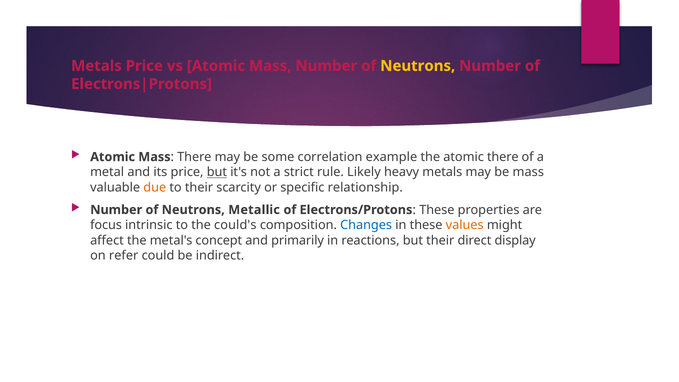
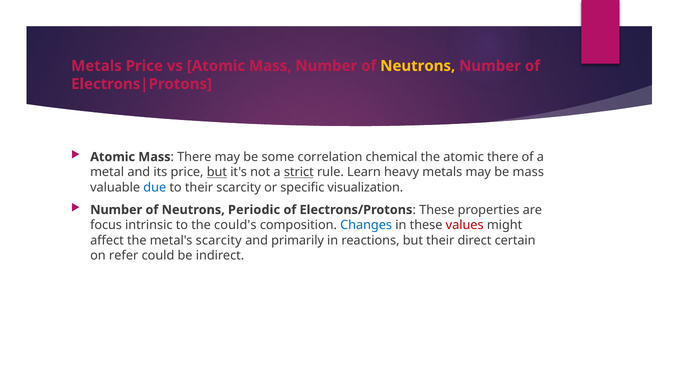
example: example -> chemical
strict underline: none -> present
Likely: Likely -> Learn
due colour: orange -> blue
relationship: relationship -> visualization
Metallic: Metallic -> Periodic
values colour: orange -> red
metal's concept: concept -> scarcity
display: display -> certain
